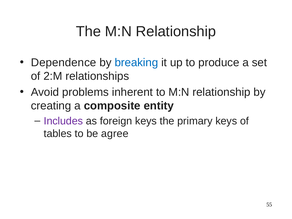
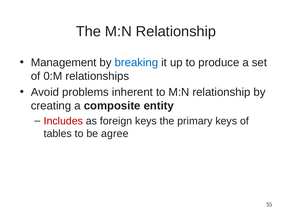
Dependence: Dependence -> Management
2:M: 2:M -> 0:M
Includes colour: purple -> red
